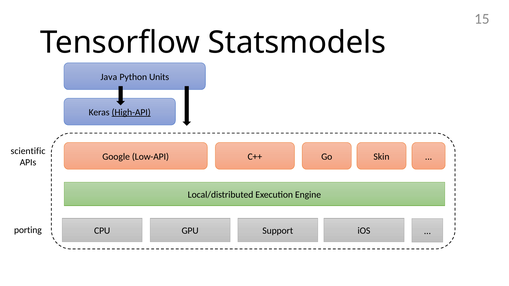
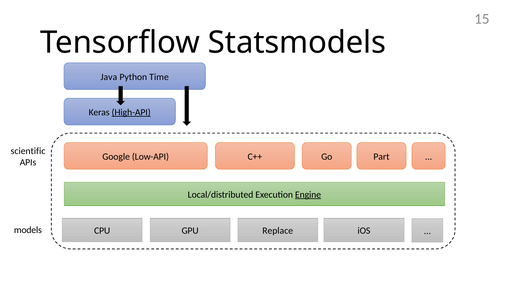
Units: Units -> Time
Skin: Skin -> Part
Engine underline: none -> present
porting: porting -> models
Support: Support -> Replace
